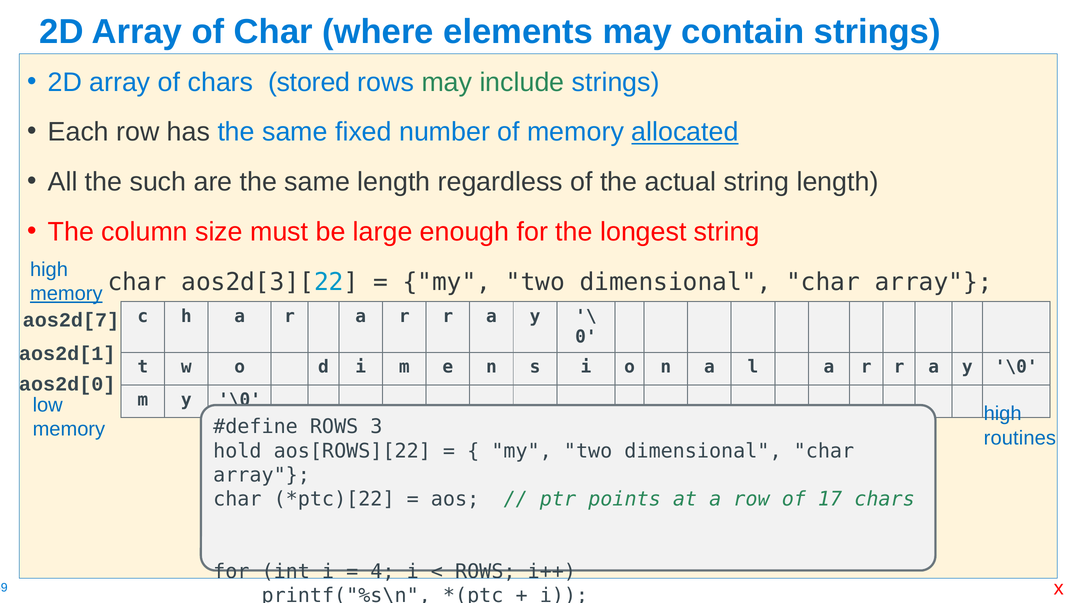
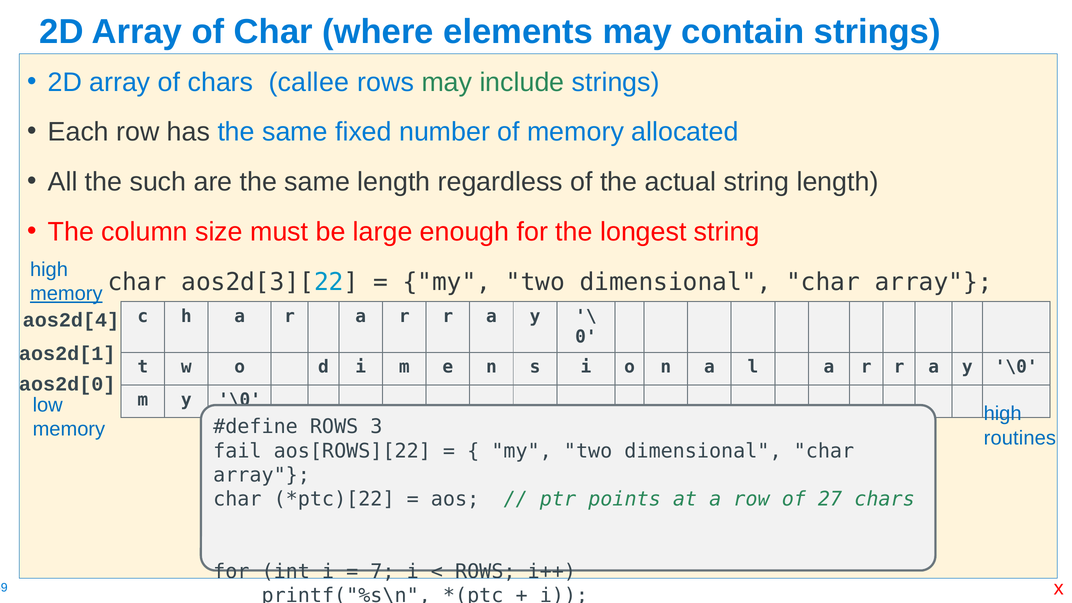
stored: stored -> callee
allocated underline: present -> none
aos2d[7: aos2d[7 -> aos2d[4
hold: hold -> fail
17: 17 -> 27
4: 4 -> 7
